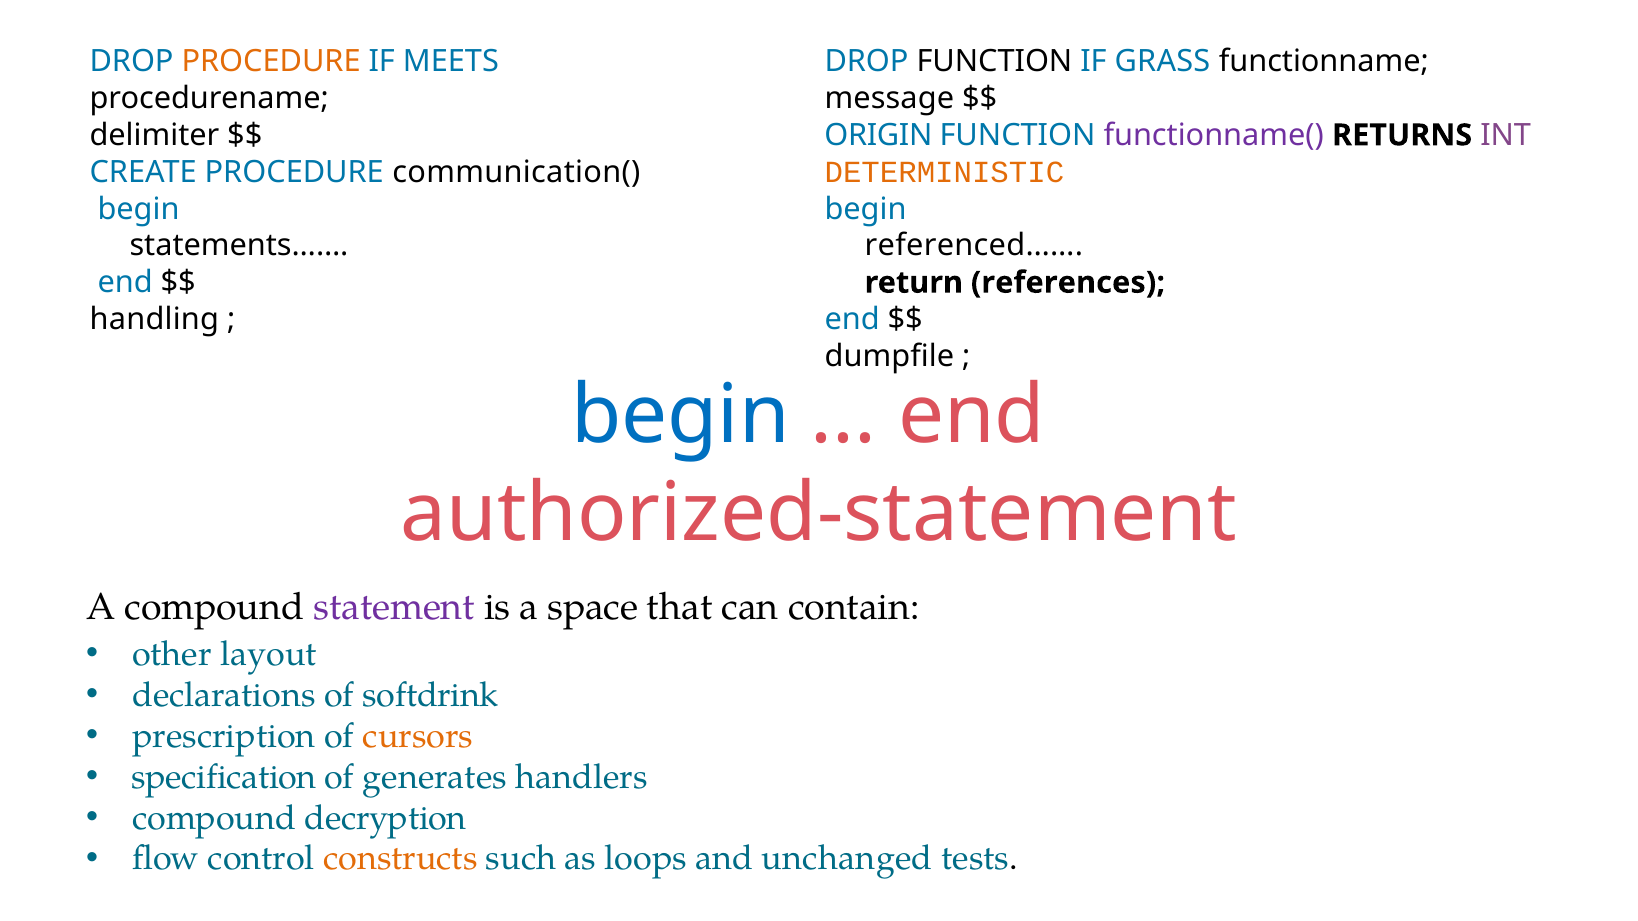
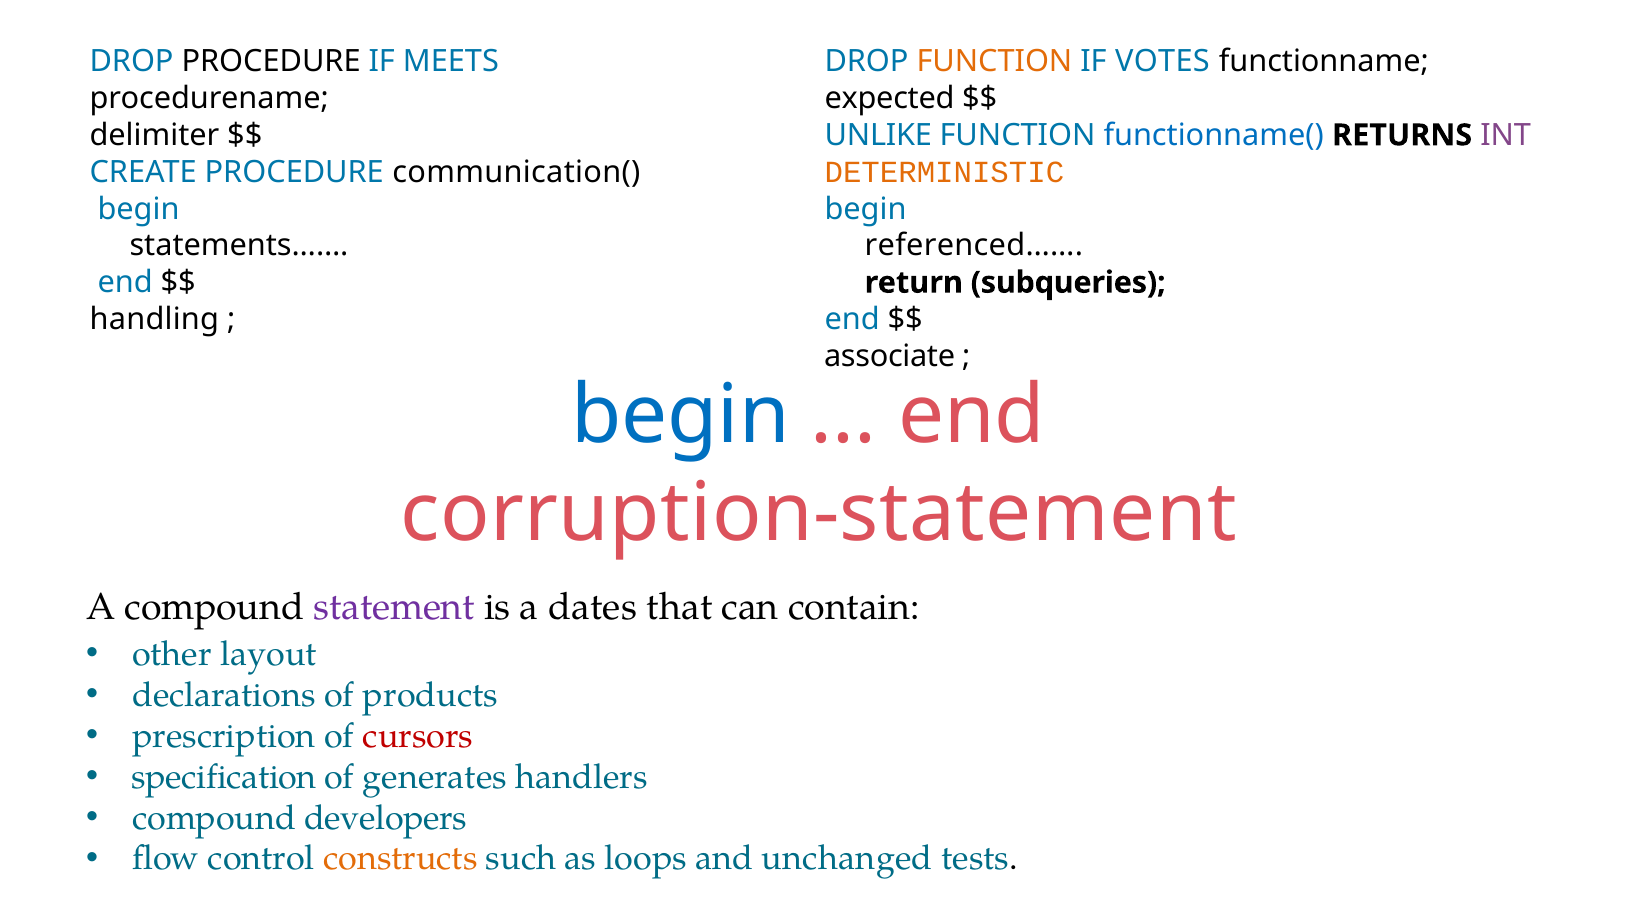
PROCEDURE at (271, 62) colour: orange -> black
FUNCTION at (994, 62) colour: black -> orange
GRASS: GRASS -> VOTES
message: message -> expected
ORIGIN: ORIGIN -> UNLIKE
functionname( colour: purple -> blue
references: references -> subqueries
dumpfile: dumpfile -> associate
authorized-statement: authorized-statement -> corruption-statement
space: space -> dates
softdrink: softdrink -> products
cursors colour: orange -> red
decryption: decryption -> developers
